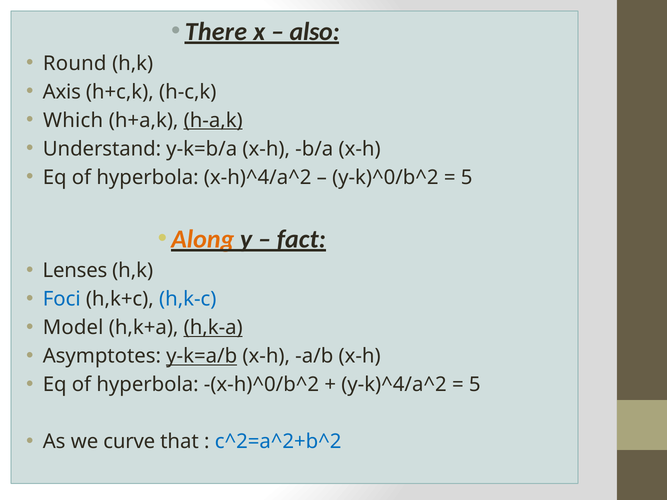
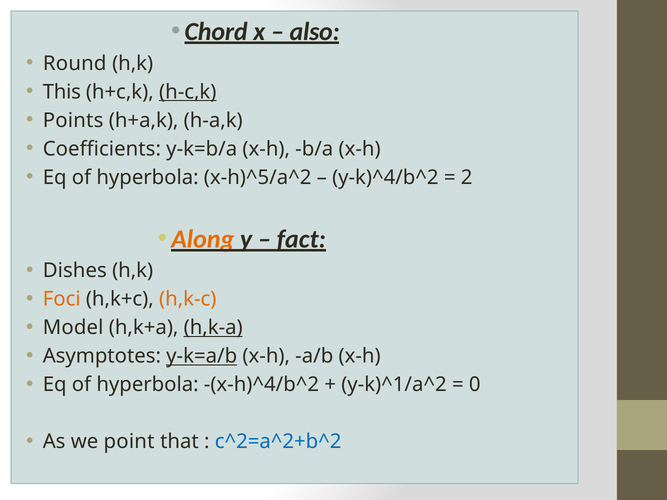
There: There -> Chord
Axis: Axis -> This
h-c,k underline: none -> present
Which: Which -> Points
h-a,k underline: present -> none
Understand: Understand -> Coefficients
x-h)^4/a^2: x-h)^4/a^2 -> x-h)^5/a^2
y-k)^0/b^2: y-k)^0/b^2 -> y-k)^4/b^2
5 at (467, 177): 5 -> 2
Lenses: Lenses -> Dishes
Foci colour: blue -> orange
h,k-c colour: blue -> orange
-(x-h)^0/b^2: -(x-h)^0/b^2 -> -(x-h)^4/b^2
y-k)^4/a^2: y-k)^4/a^2 -> y-k)^1/a^2
5 at (475, 385): 5 -> 0
curve: curve -> point
